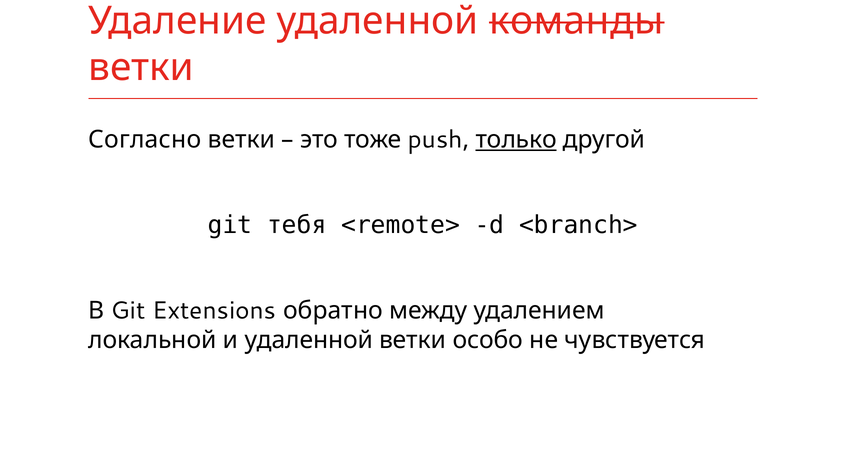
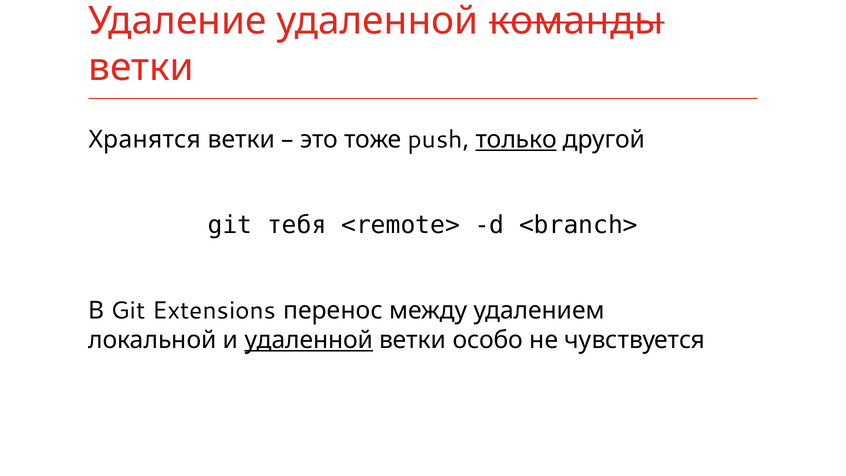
Согласно: Согласно -> Хранятся
обратно: обратно -> перенос
удаленной at (309, 340) underline: none -> present
